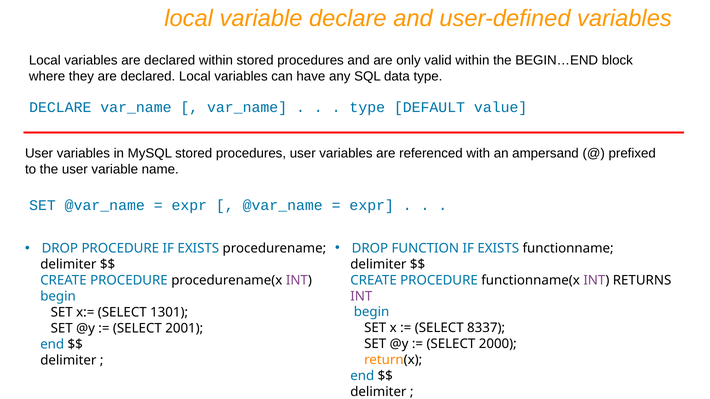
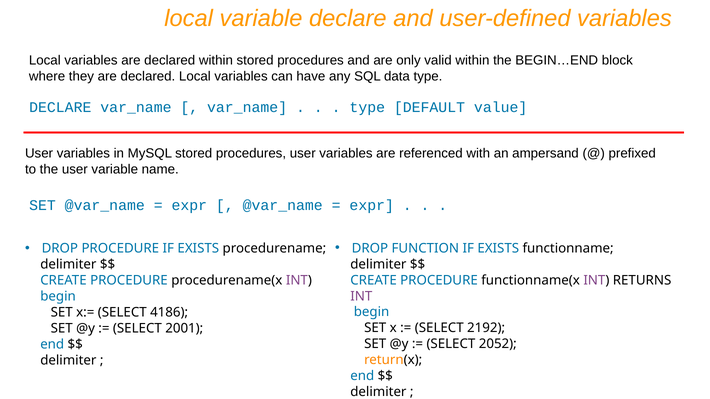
1301: 1301 -> 4186
8337: 8337 -> 2192
2000: 2000 -> 2052
